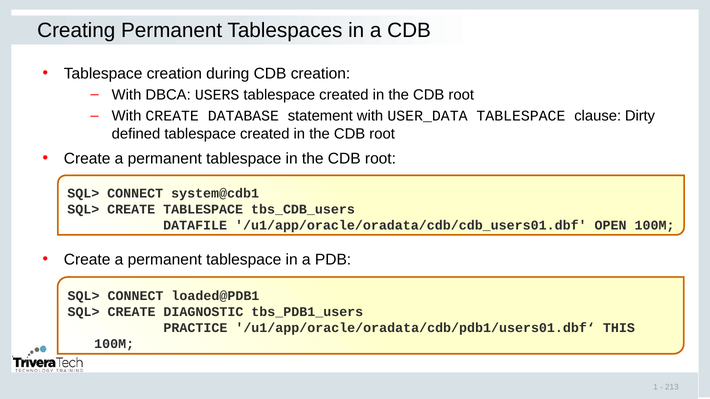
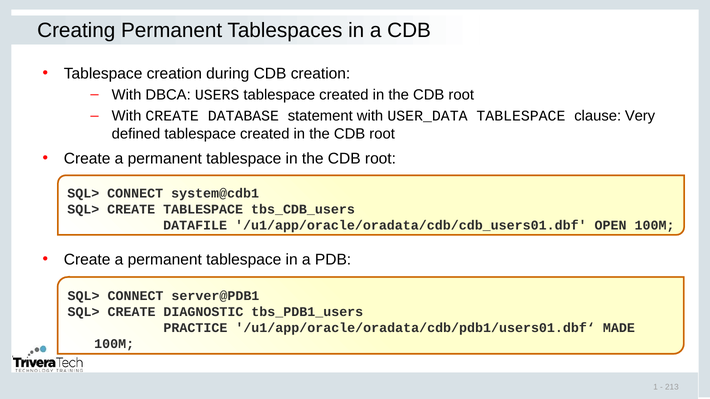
Dirty: Dirty -> Very
loaded@PDB1: loaded@PDB1 -> server@PDB1
THIS: THIS -> MADE
